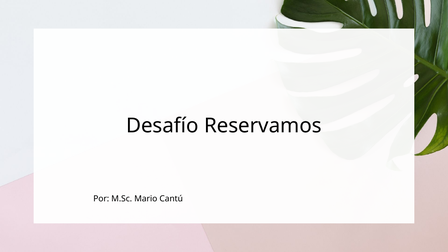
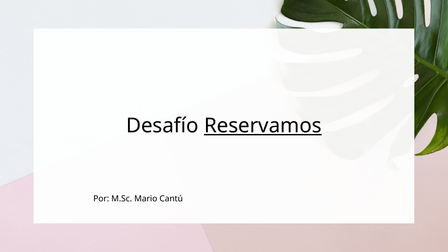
Reservamos underline: none -> present
